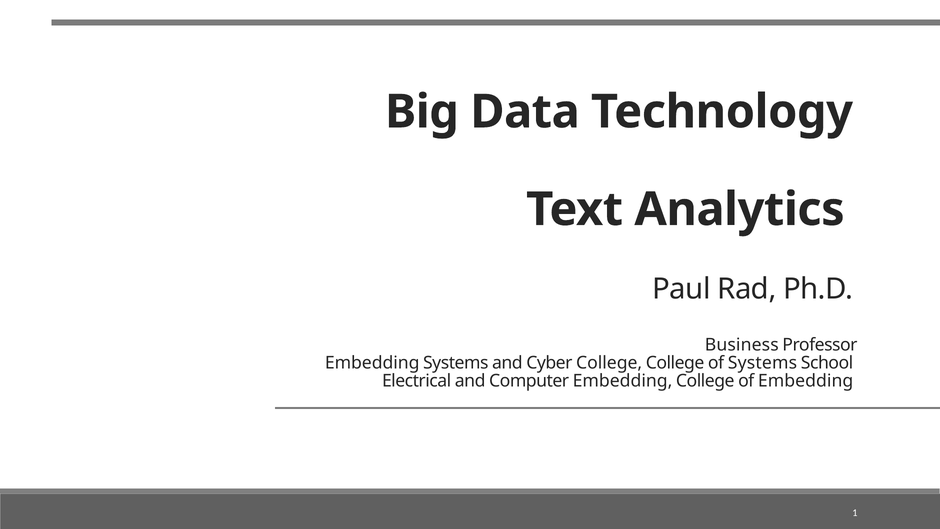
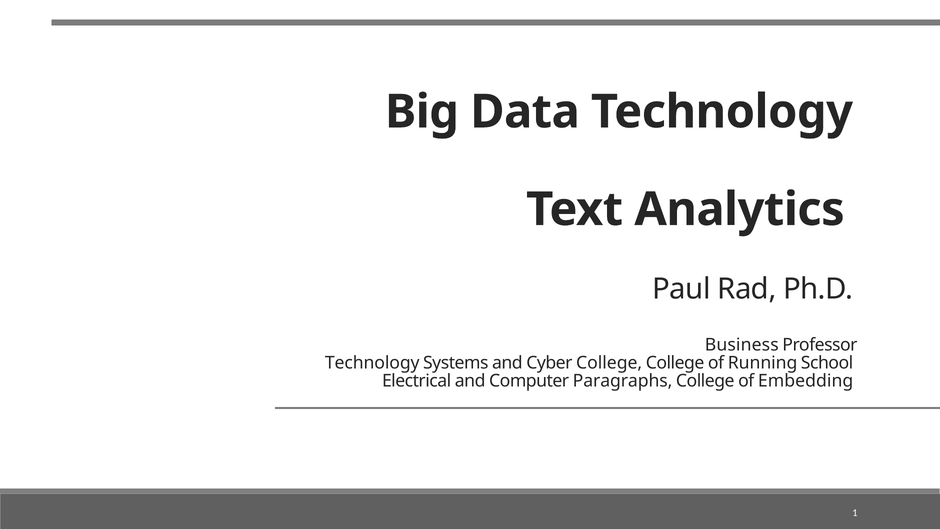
Embedding at (372, 363): Embedding -> Technology
of Systems: Systems -> Running
Computer Embedding: Embedding -> Paragraphs
